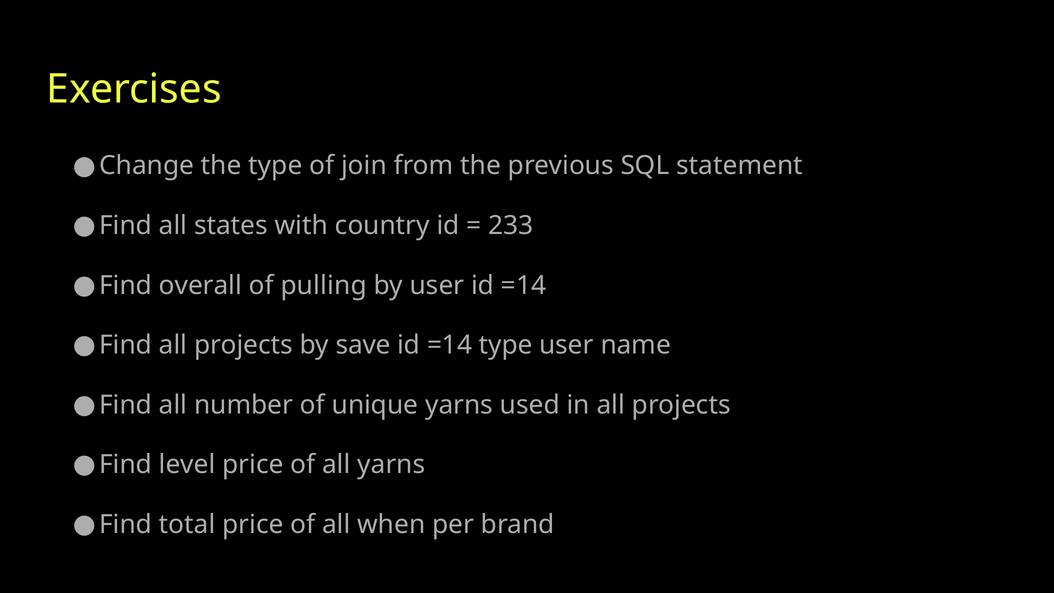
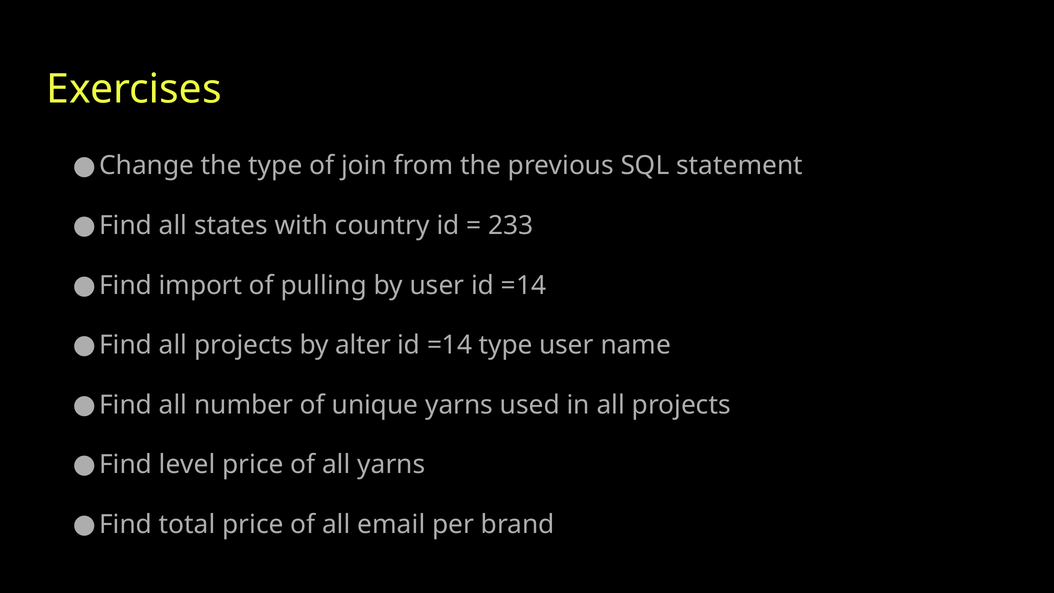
overall: overall -> import
save: save -> alter
when: when -> email
